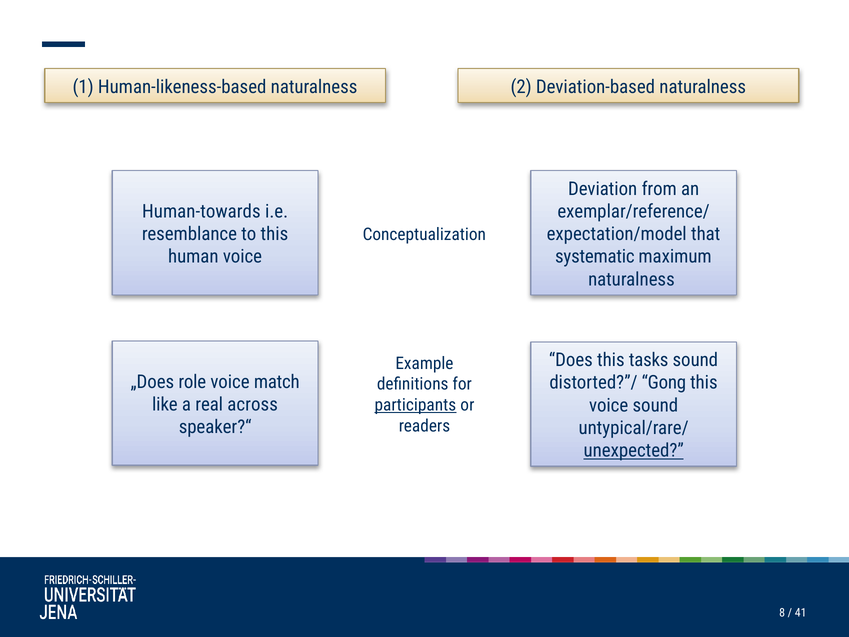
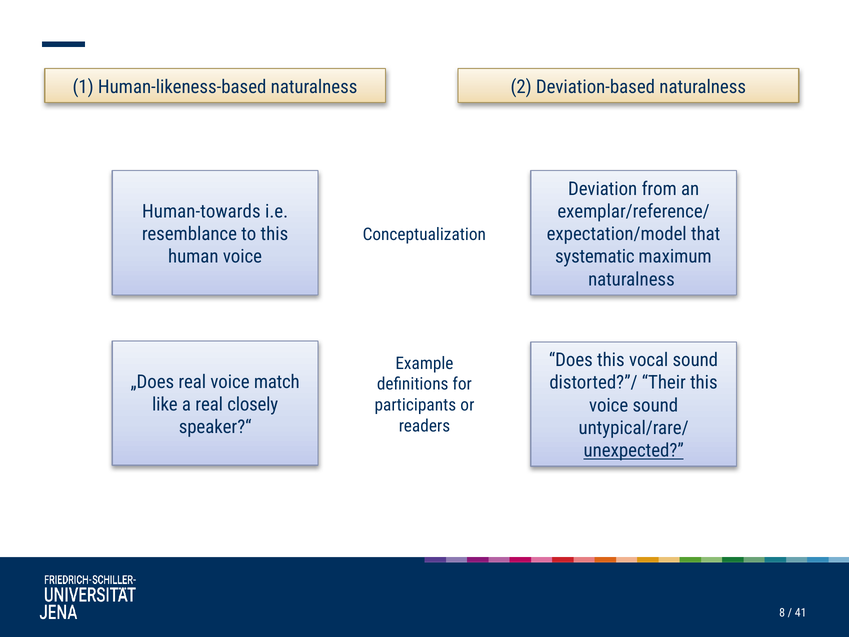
tasks: tasks -> vocal
„Does role: role -> real
Gong: Gong -> Their
across: across -> closely
participants underline: present -> none
